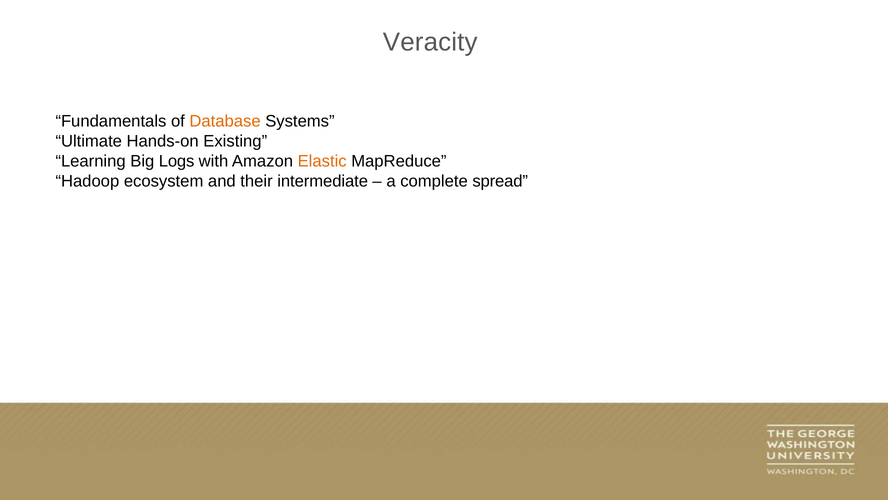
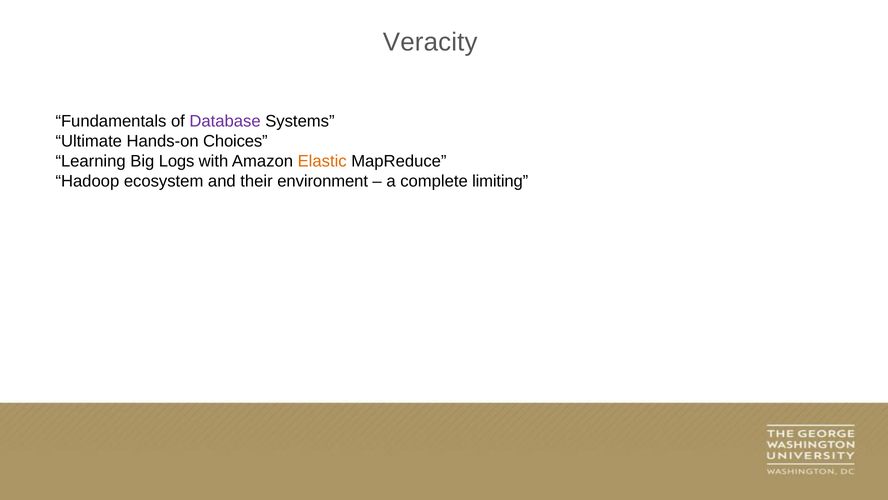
Database colour: orange -> purple
Existing: Existing -> Choices
intermediate: intermediate -> environment
spread: spread -> limiting
